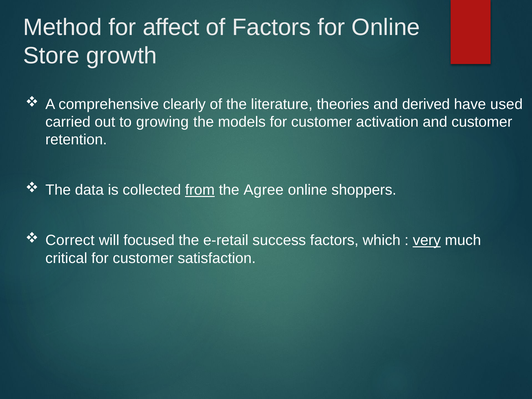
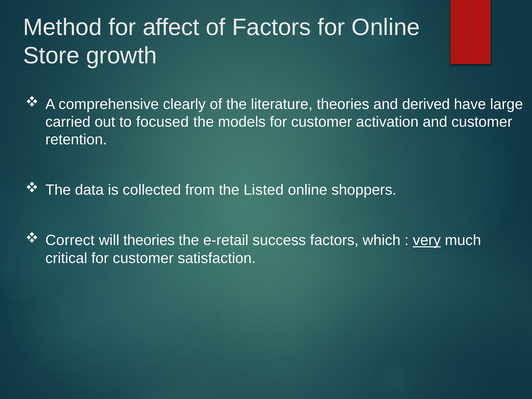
used: used -> large
growing: growing -> focused
from underline: present -> none
Agree: Agree -> Listed
will focused: focused -> theories
